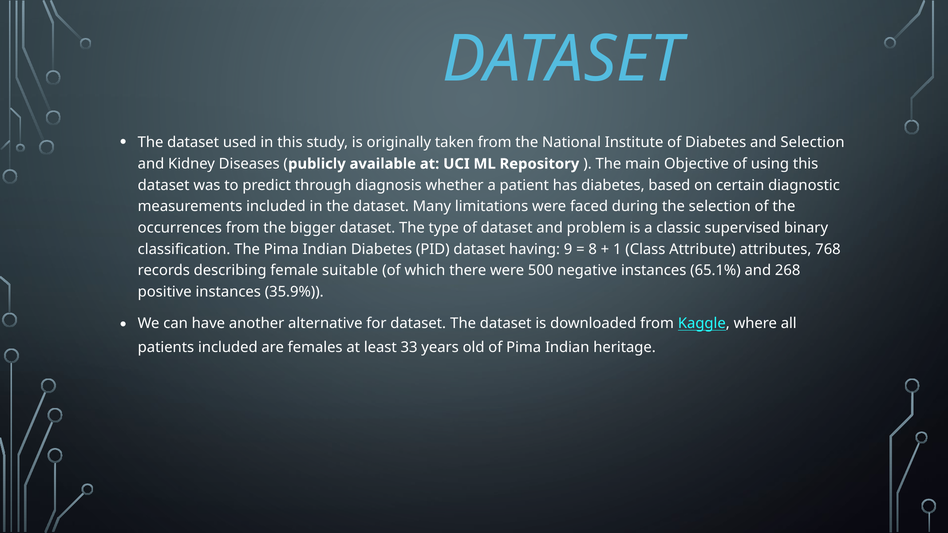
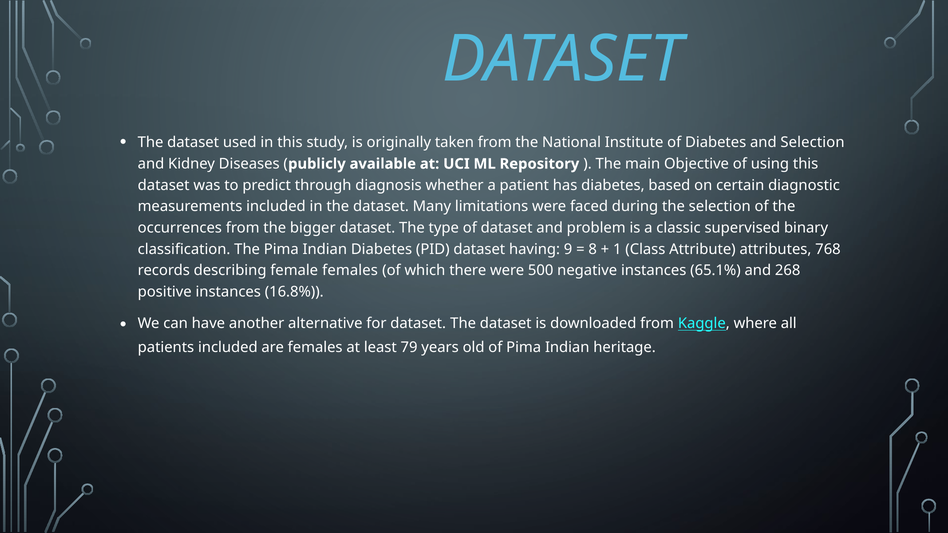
female suitable: suitable -> females
35.9%: 35.9% -> 16.8%
33: 33 -> 79
